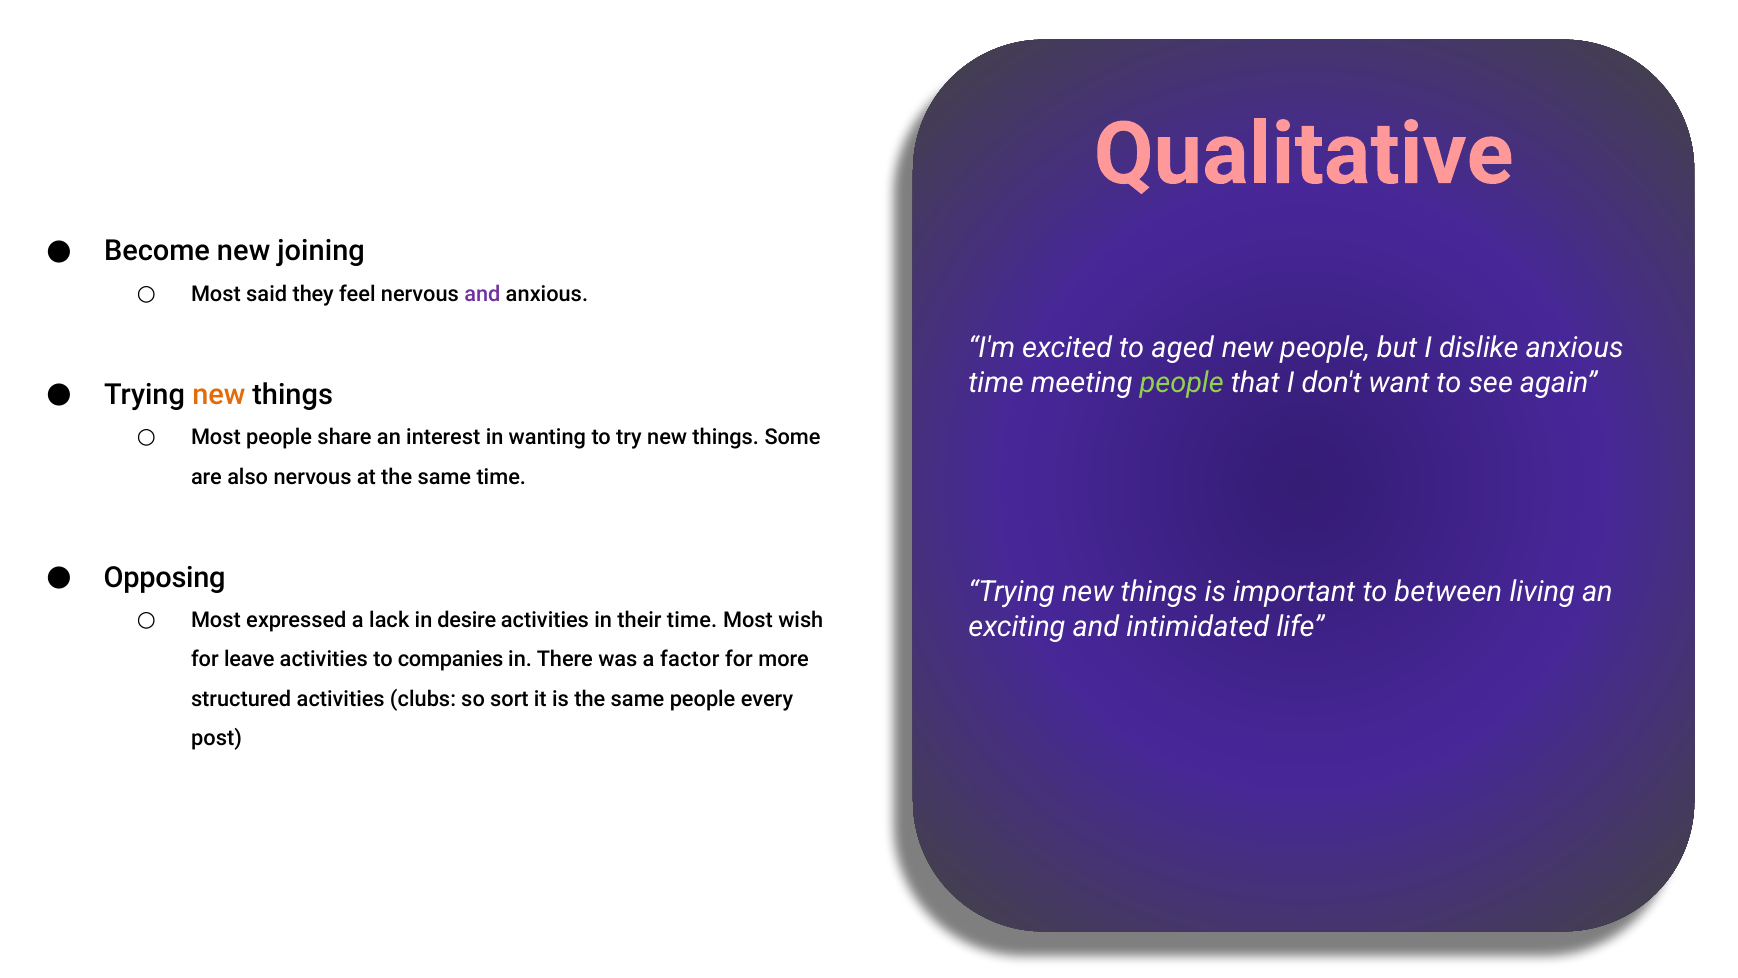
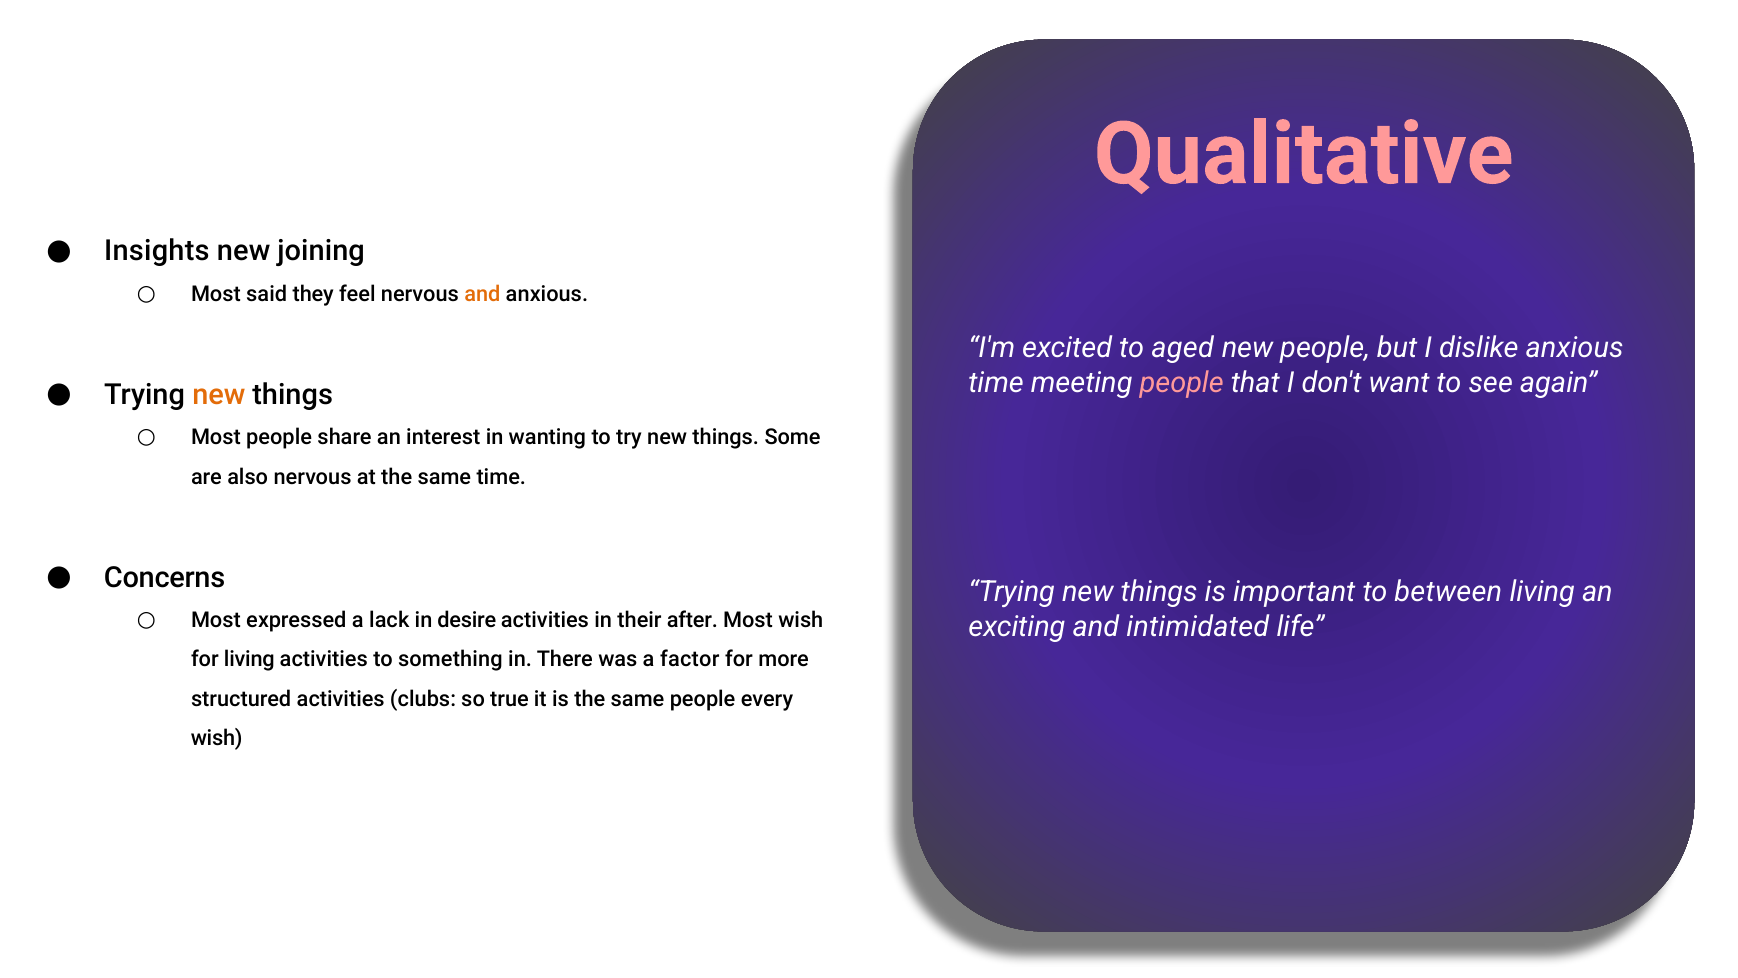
Become: Become -> Insights
and at (482, 294) colour: purple -> orange
people at (1182, 383) colour: light green -> pink
Opposing: Opposing -> Concerns
their time: time -> after
for leave: leave -> living
companies: companies -> something
sort: sort -> true
post at (217, 738): post -> wish
